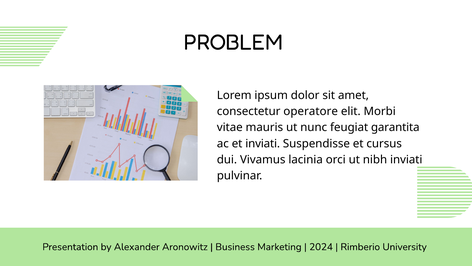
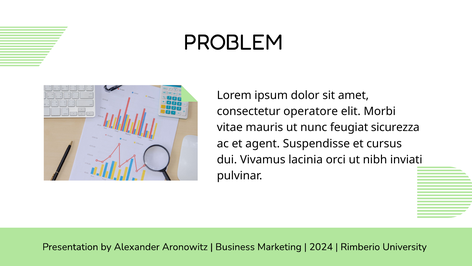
garantita: garantita -> sicurezza
et inviati: inviati -> agent
